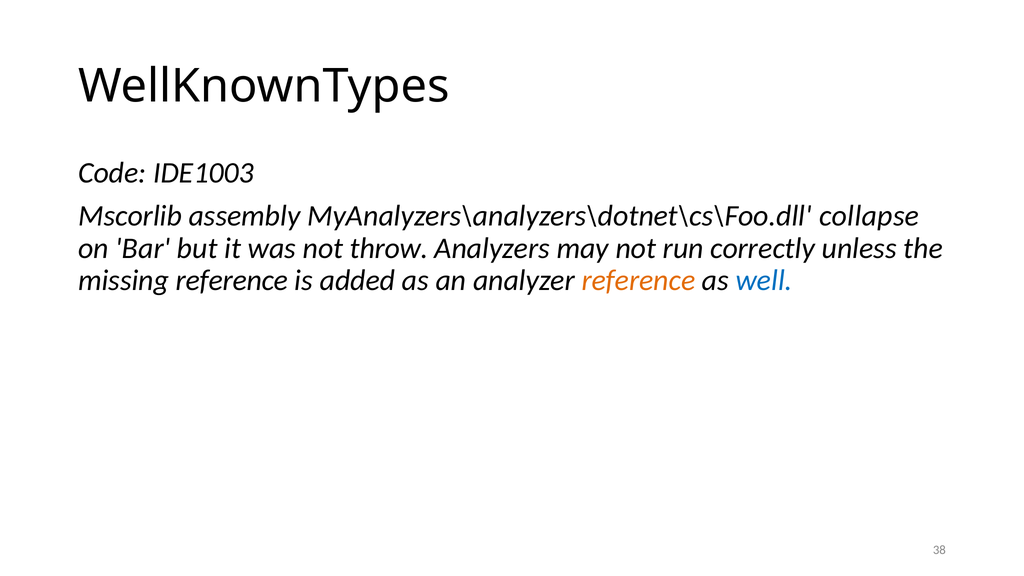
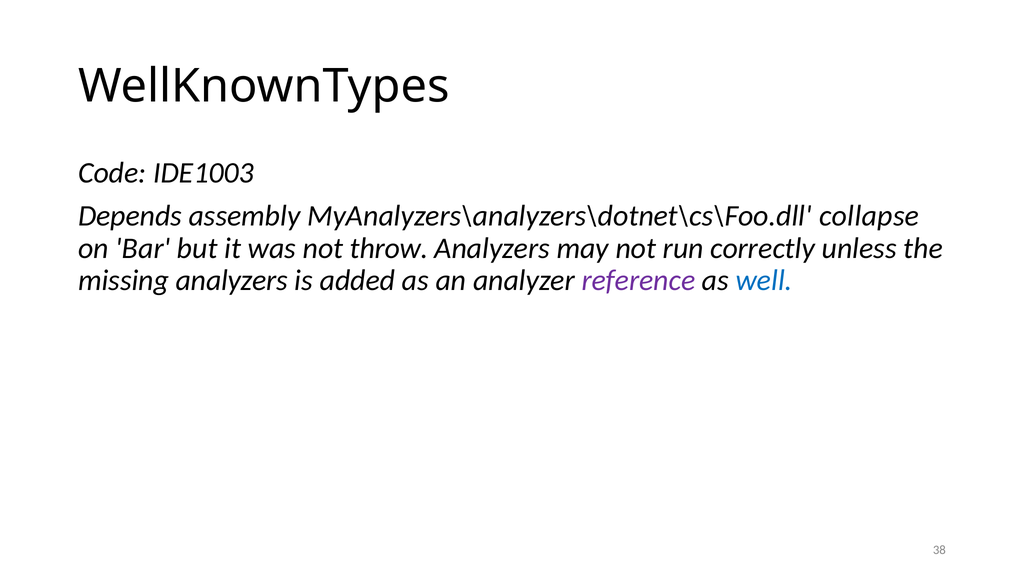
Mscorlib: Mscorlib -> Depends
missing reference: reference -> analyzers
reference at (638, 281) colour: orange -> purple
